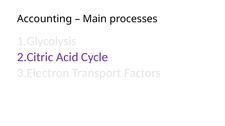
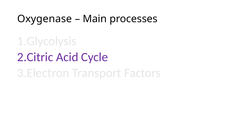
Accounting: Accounting -> Oxygenase
